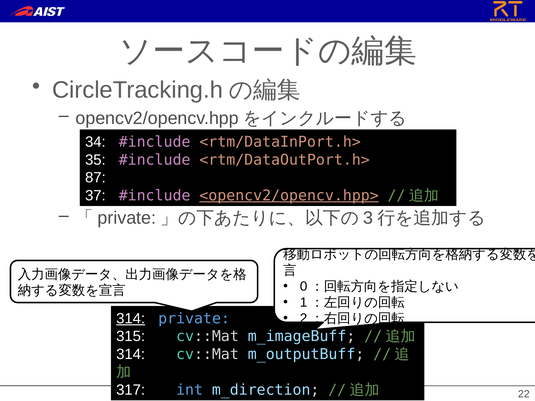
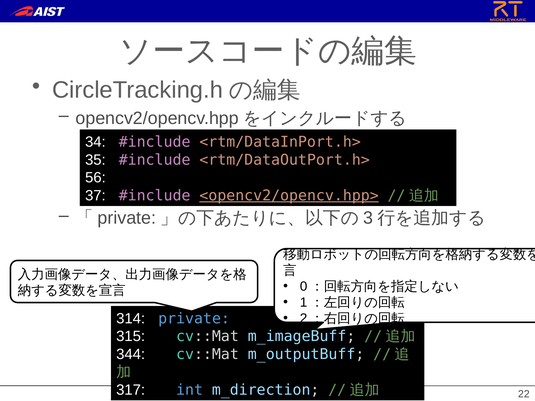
87: 87 -> 56
314 at (131, 319) underline: present -> none
314 at (131, 354): 314 -> 344
